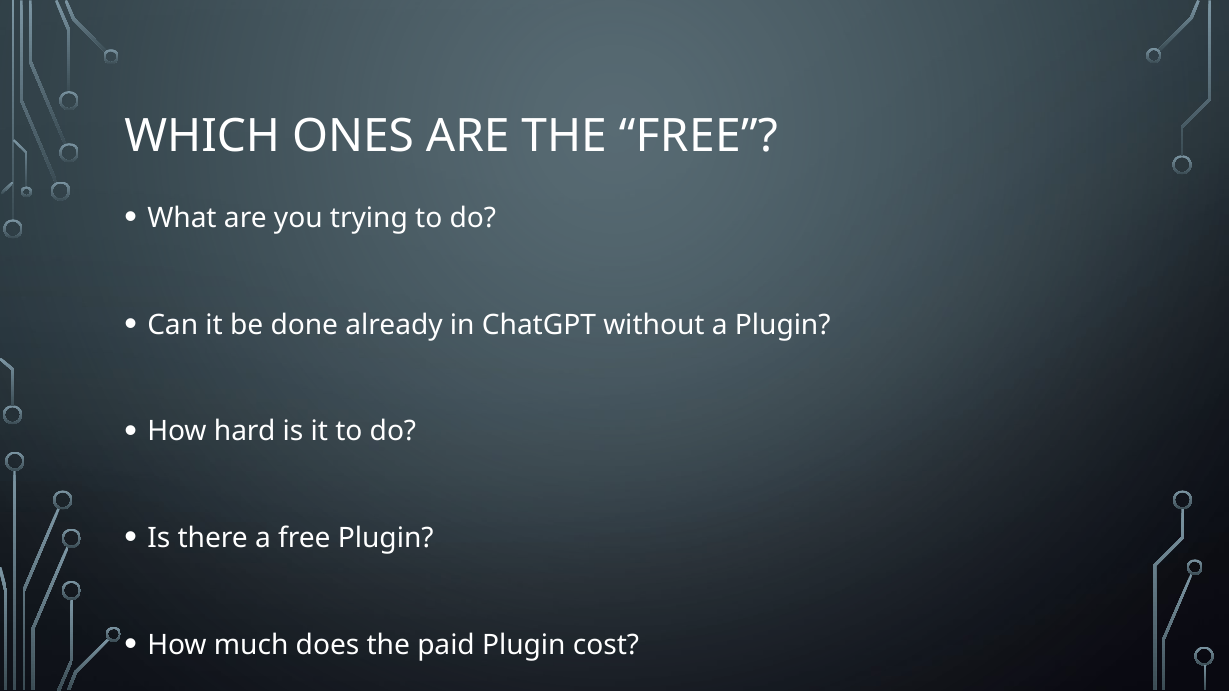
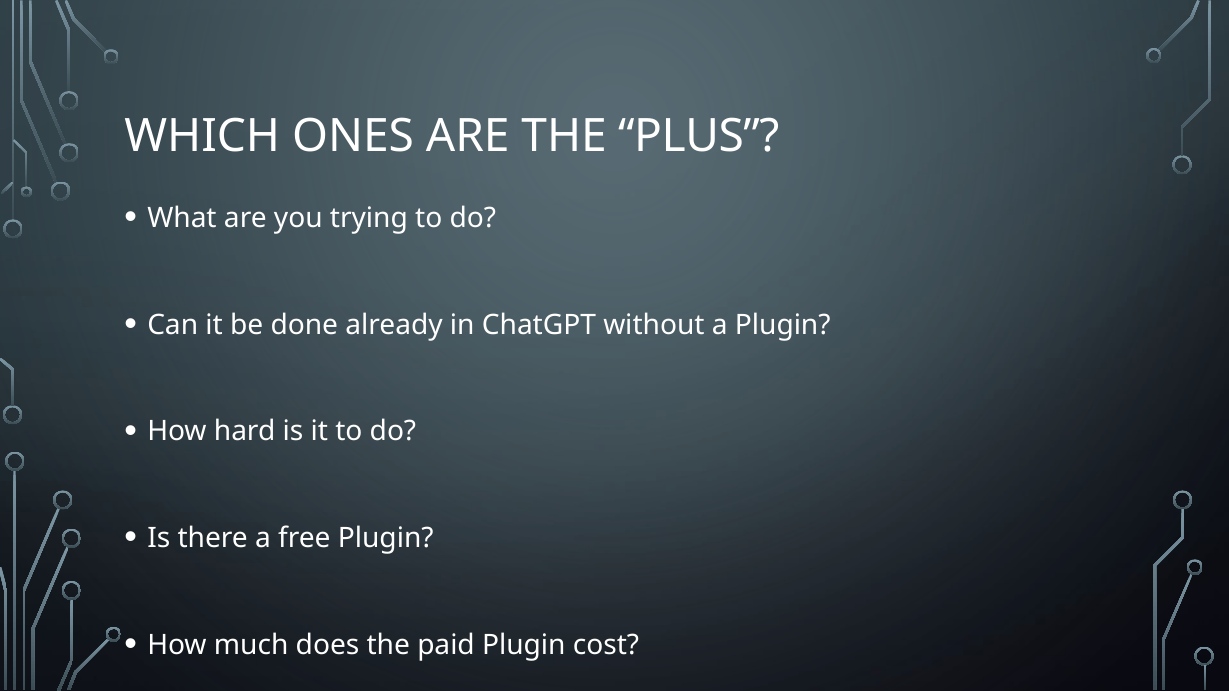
THE FREE: FREE -> PLUS
